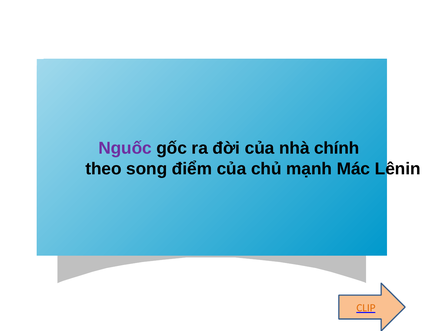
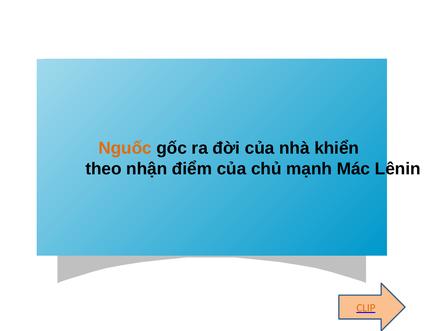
Nguốc colour: purple -> orange
chính: chính -> khiển
song: song -> nhận
